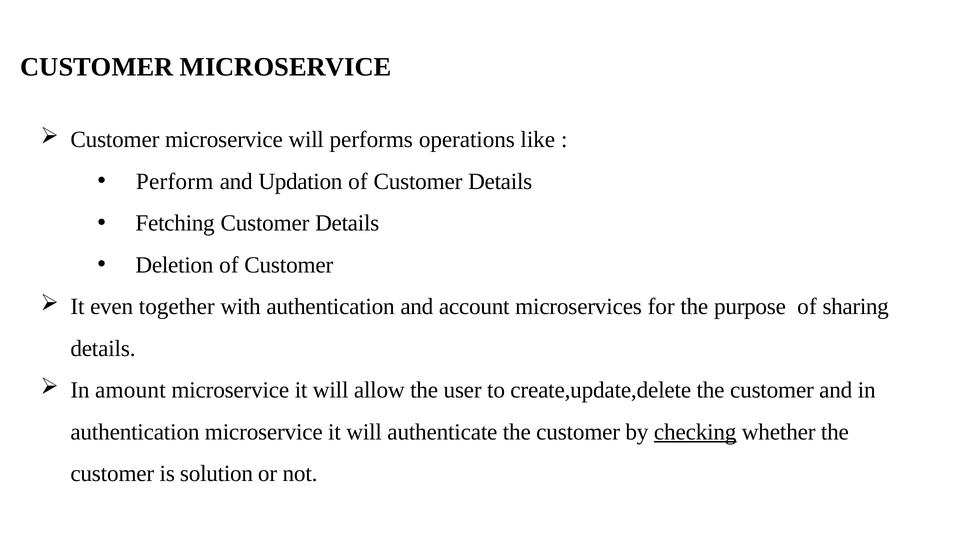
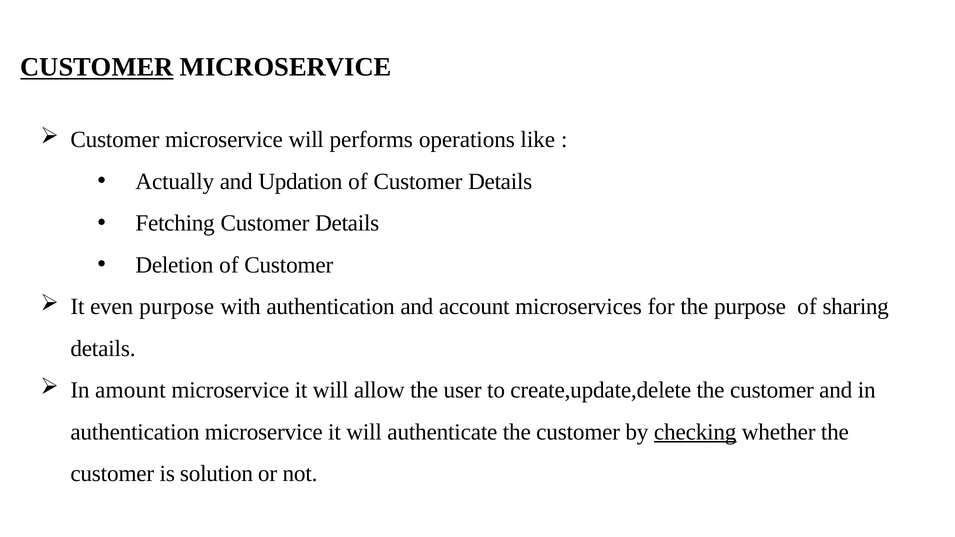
CUSTOMER at (97, 67) underline: none -> present
Perform: Perform -> Actually
even together: together -> purpose
